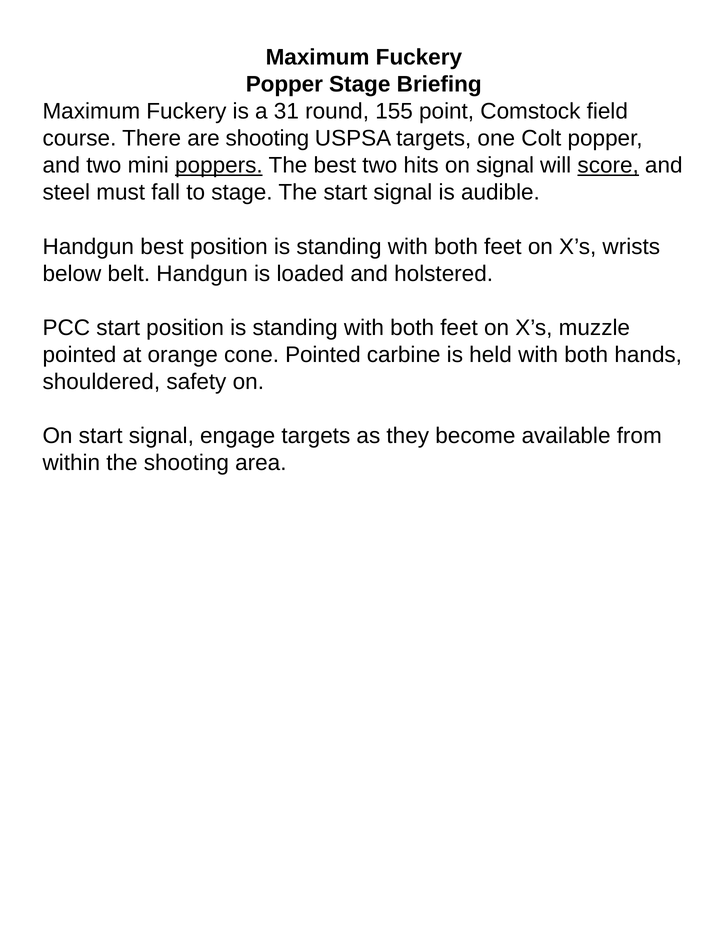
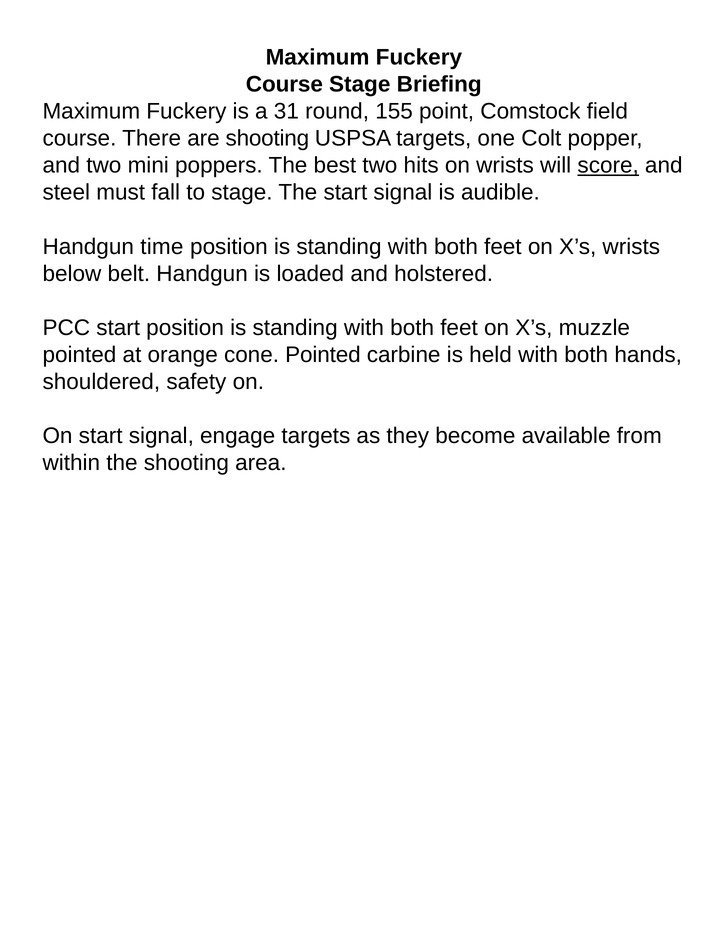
Popper at (284, 84): Popper -> Course
poppers underline: present -> none
on signal: signal -> wrists
Handgun best: best -> time
